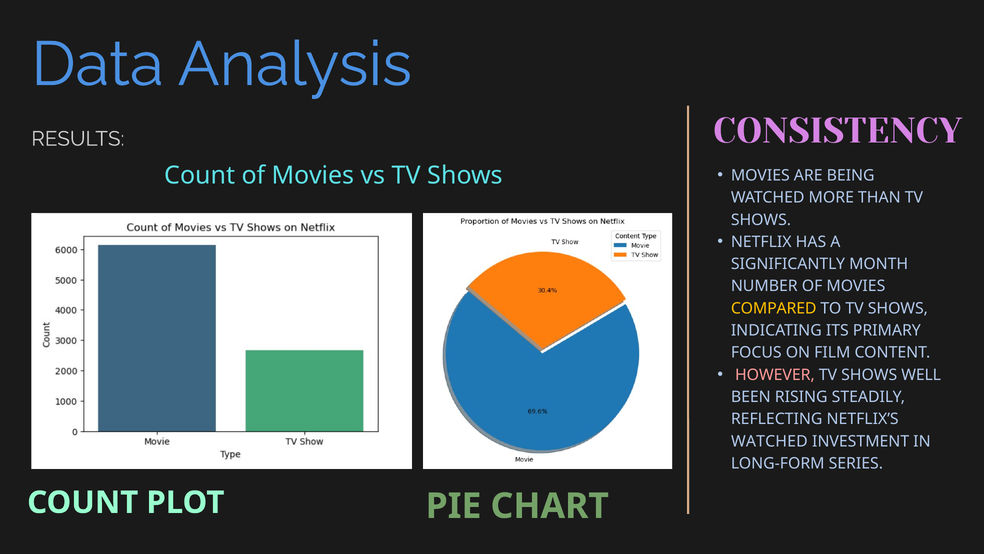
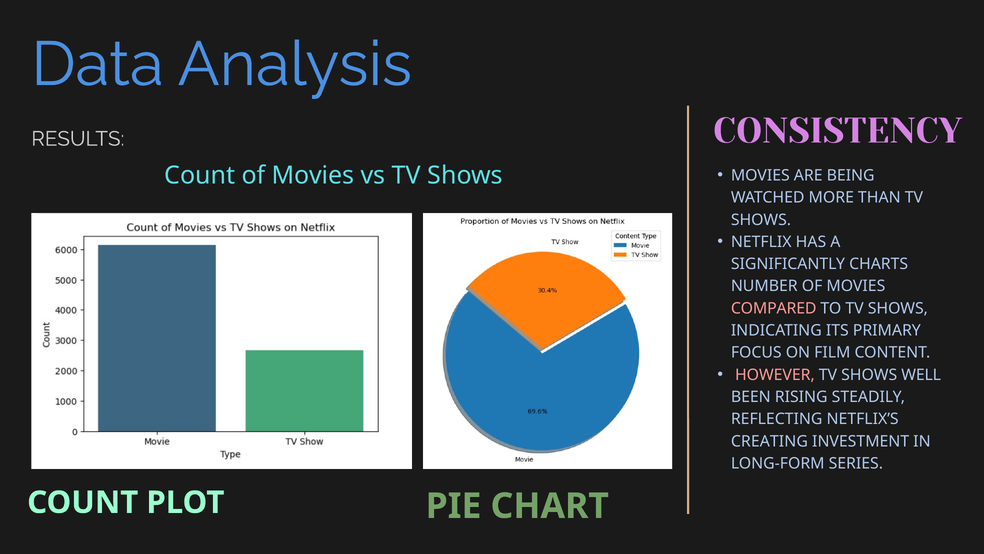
MONTH: MONTH -> CHARTS
COMPARED colour: yellow -> pink
WATCHED at (769, 441): WATCHED -> CREATING
